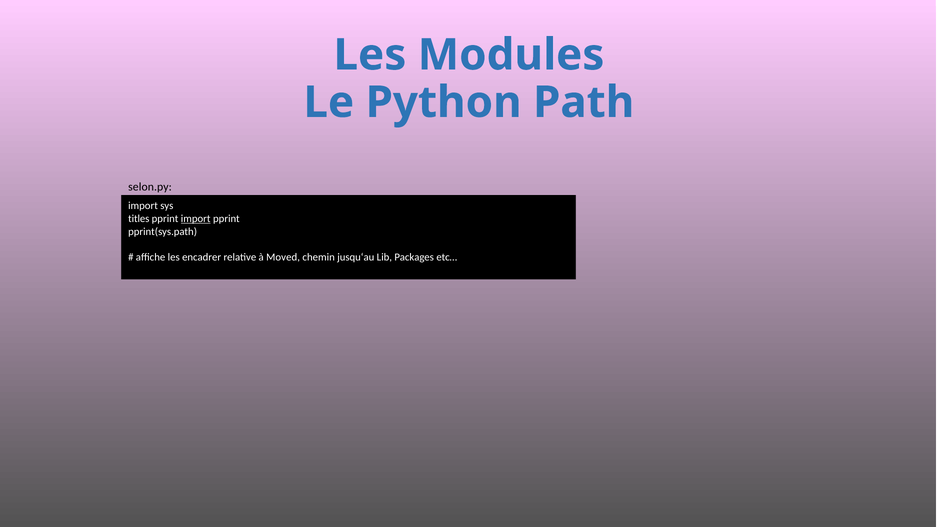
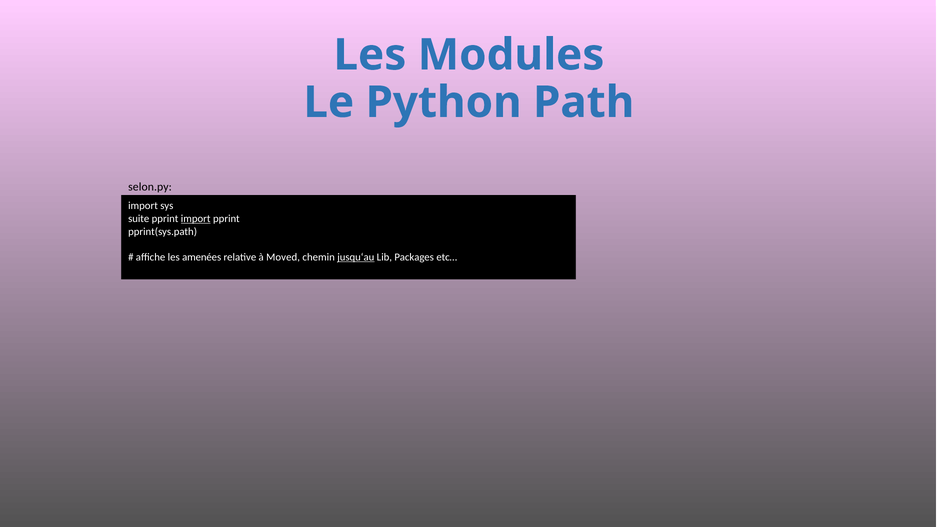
titles: titles -> suite
encadrer: encadrer -> amenées
jusqu‘au underline: none -> present
